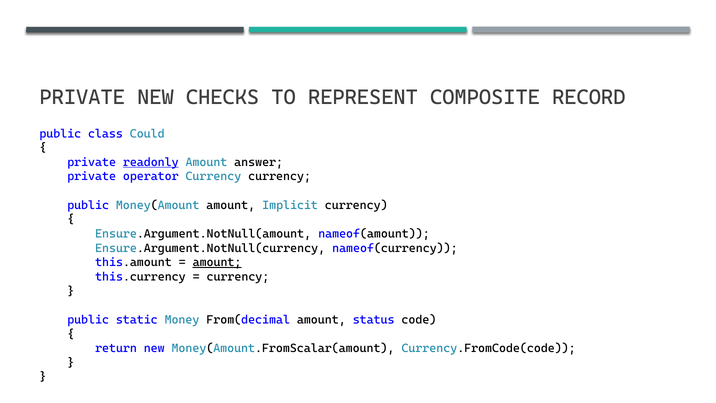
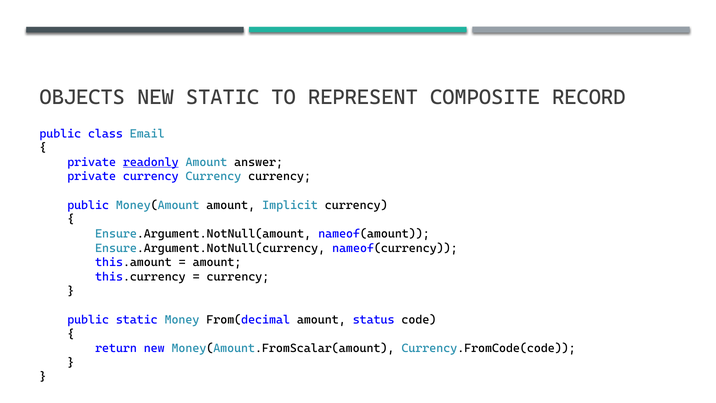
PRIVATE at (82, 97): PRIVATE -> OBJECTS
NEW CHECKS: CHECKS -> STATIC
Could: Could -> Email
private operator: operator -> currency
amount at (217, 262) underline: present -> none
